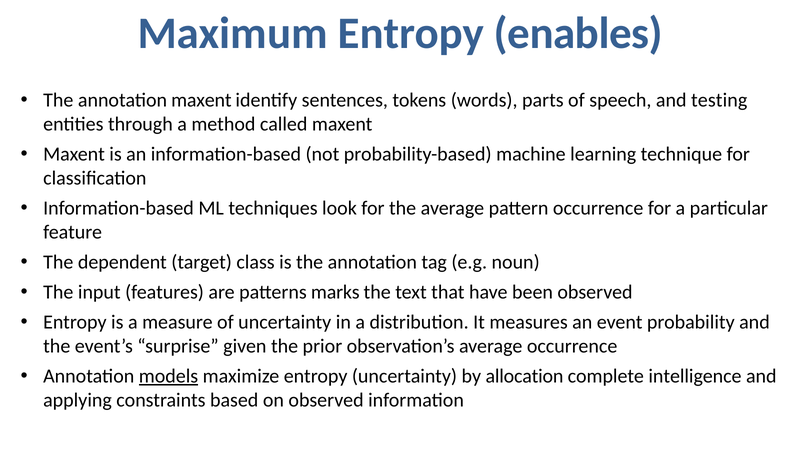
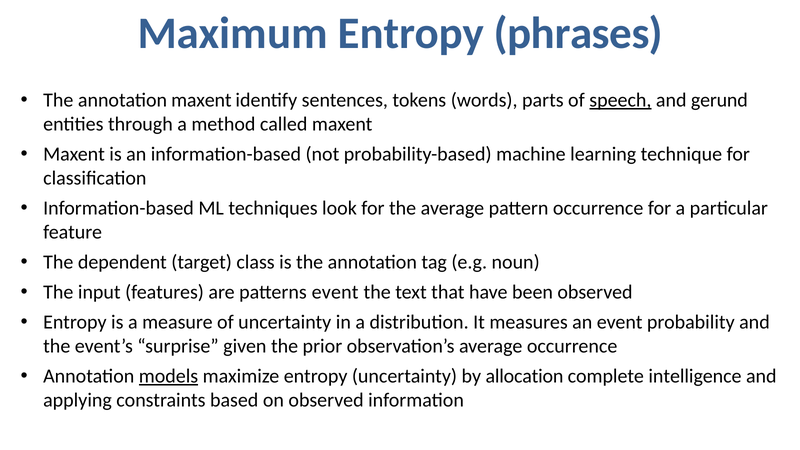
enables: enables -> phrases
speech underline: none -> present
testing: testing -> gerund
patterns marks: marks -> event
